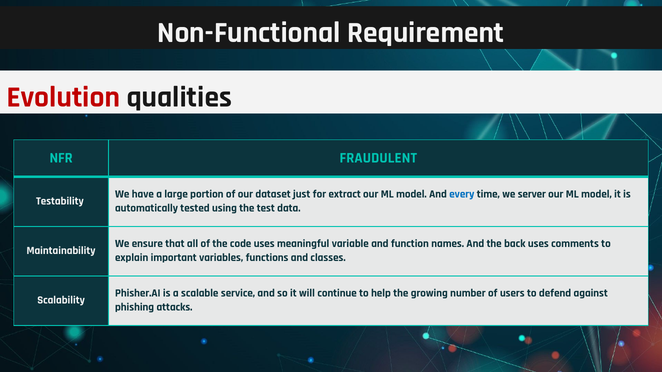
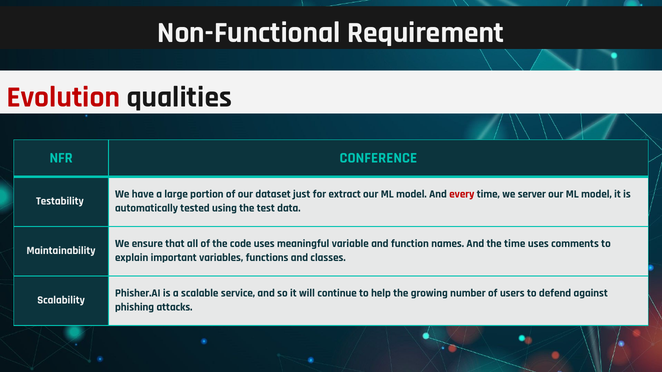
FRAUDULENT: FRAUDULENT -> CONFERENCE
every colour: blue -> red
the back: back -> time
